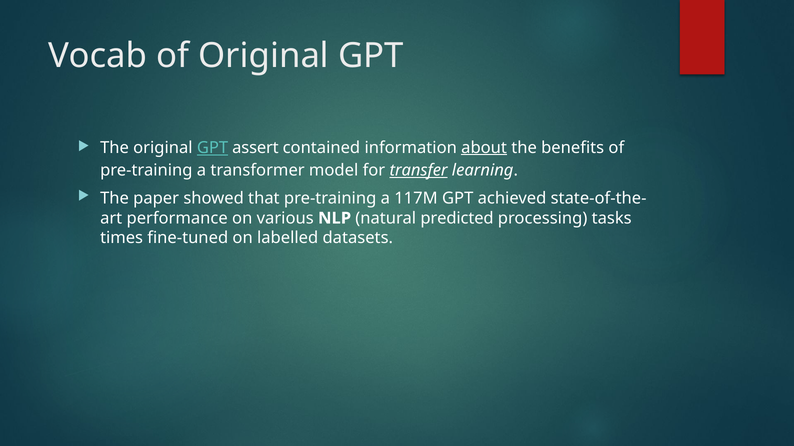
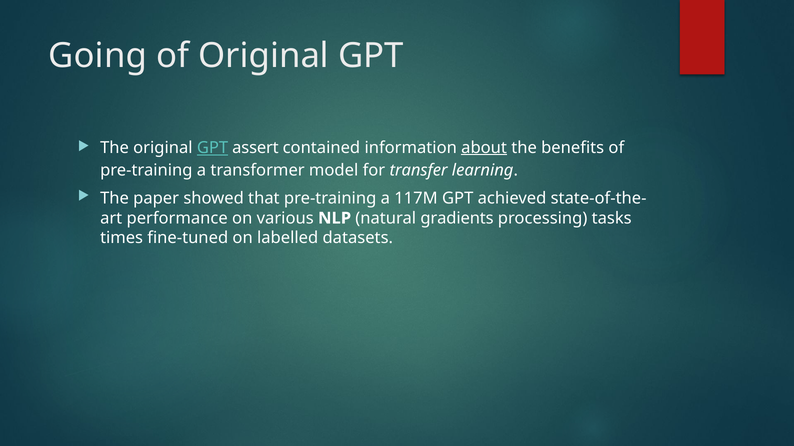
Vocab: Vocab -> Going
transfer underline: present -> none
predicted: predicted -> gradients
